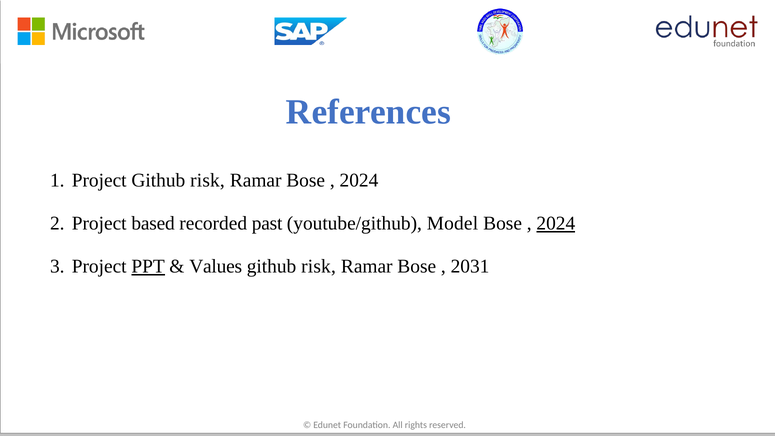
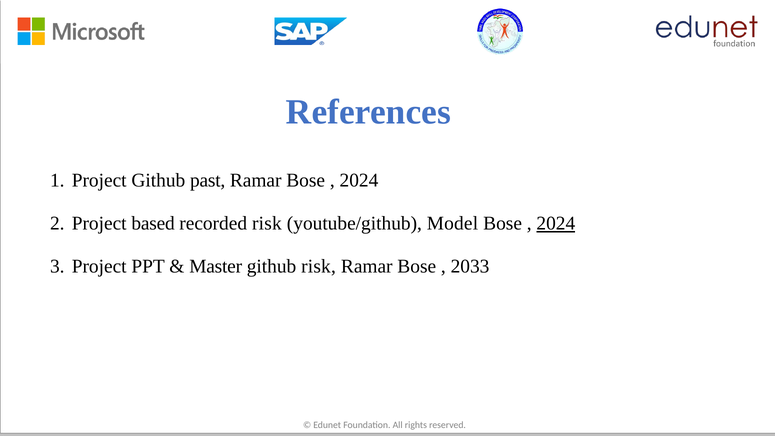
Project Github risk: risk -> past
recorded past: past -> risk
PPT underline: present -> none
Values: Values -> Master
2031: 2031 -> 2033
